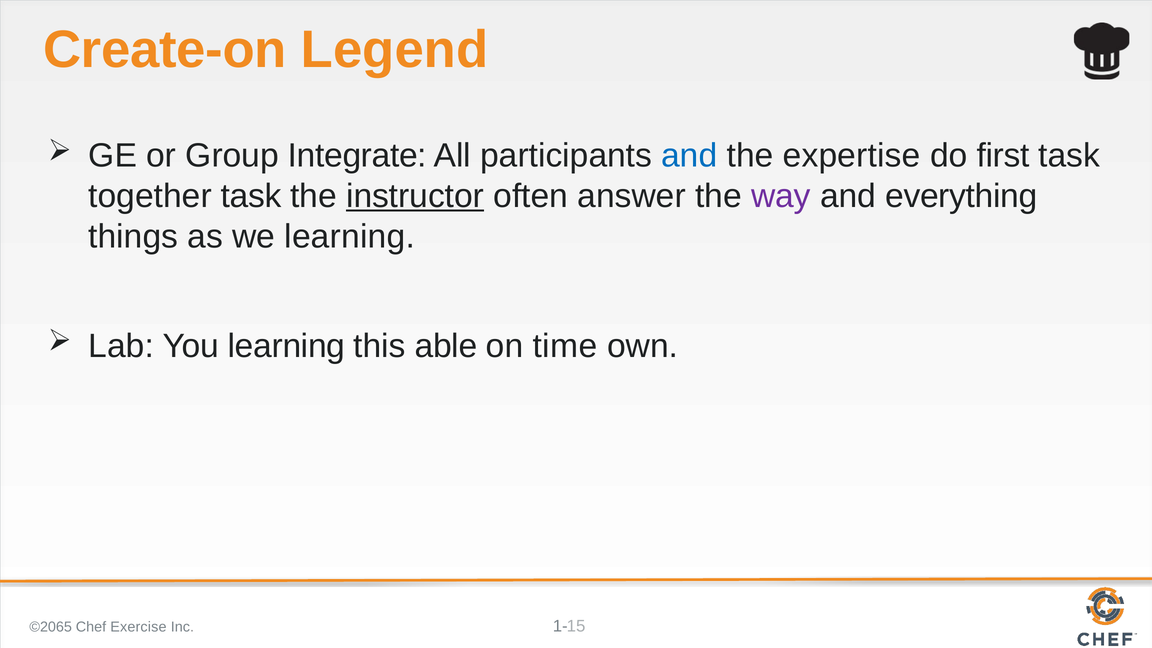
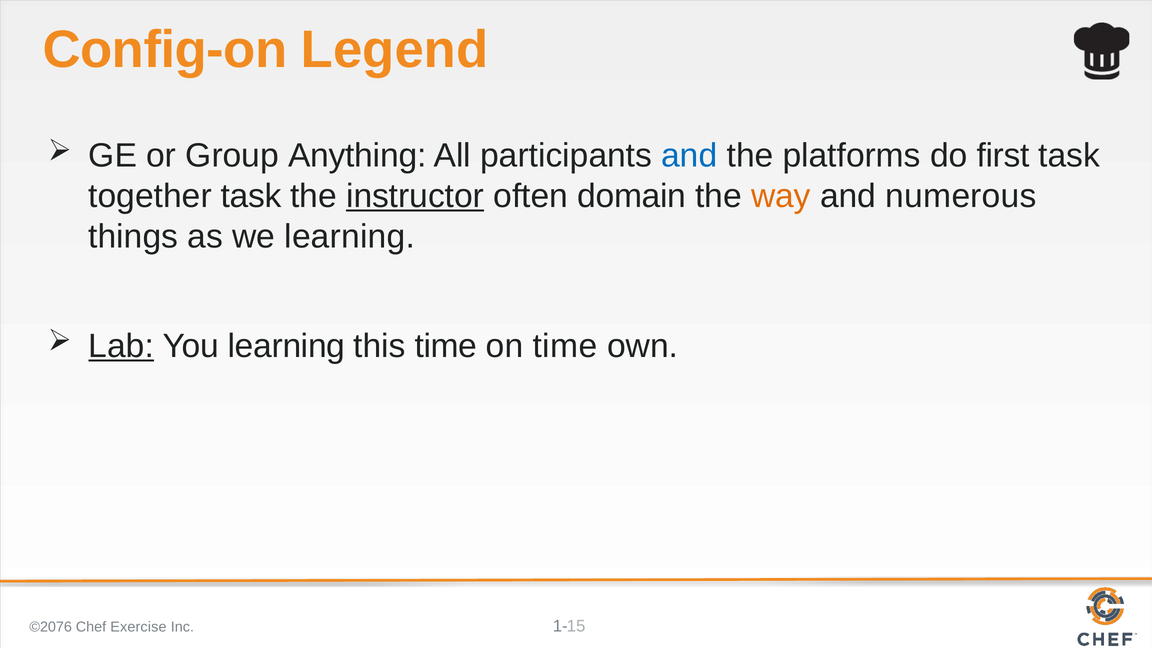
Create-on: Create-on -> Config-on
Integrate: Integrate -> Anything
expertise: expertise -> platforms
answer: answer -> domain
way colour: purple -> orange
everything: everything -> numerous
Lab underline: none -> present
this able: able -> time
©2065: ©2065 -> ©2076
